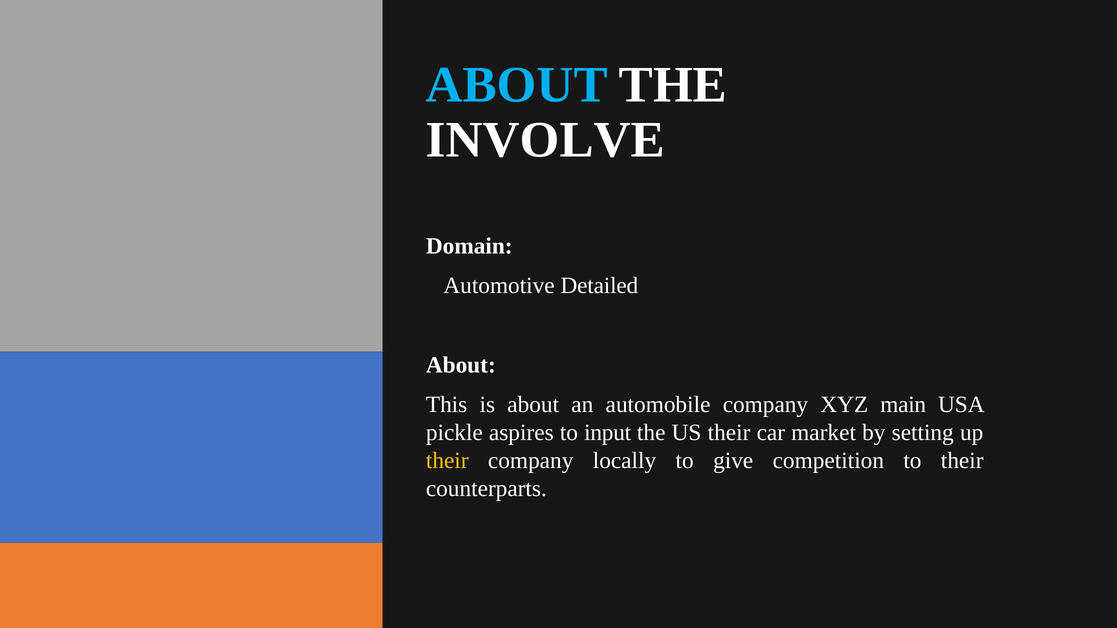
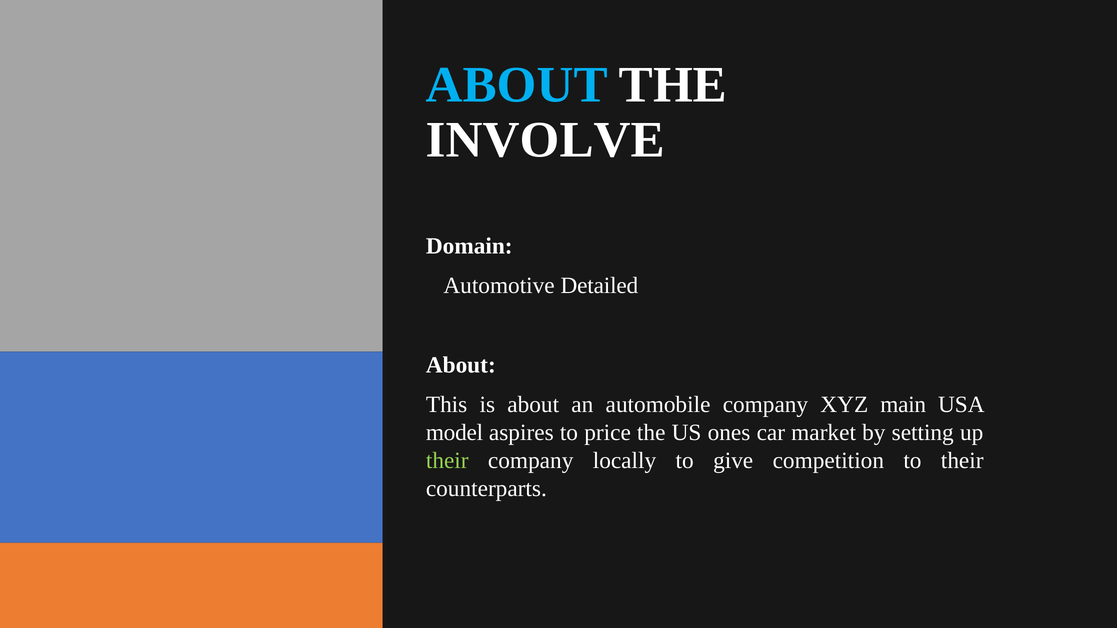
pickle: pickle -> model
input: input -> price
US their: their -> ones
their at (447, 461) colour: yellow -> light green
